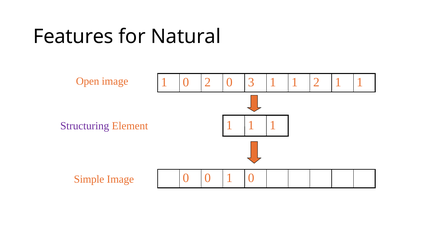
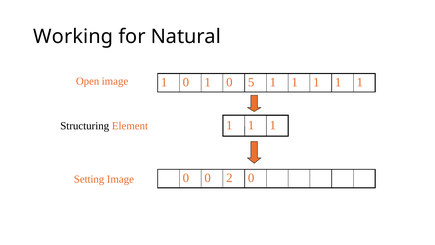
Features: Features -> Working
0 2: 2 -> 1
3: 3 -> 5
2 at (316, 82): 2 -> 1
Structuring colour: purple -> black
0 1: 1 -> 2
Simple: Simple -> Setting
